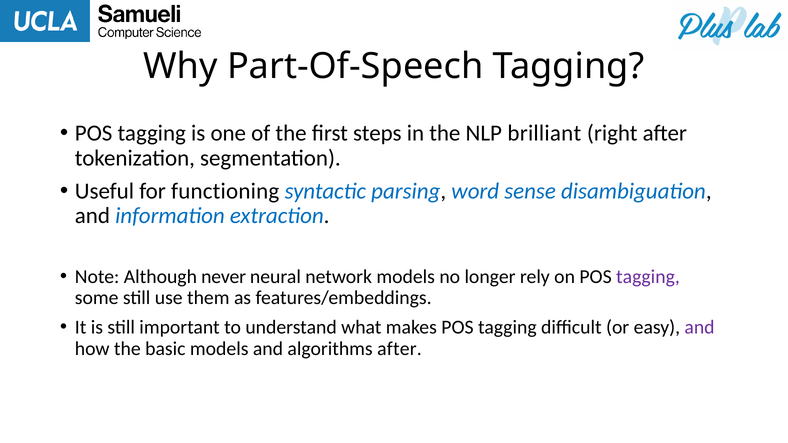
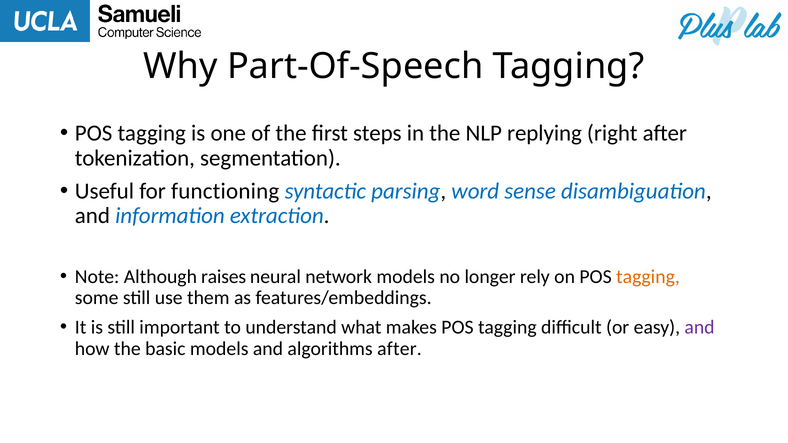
brilliant: brilliant -> replying
never: never -> raises
tagging at (648, 277) colour: purple -> orange
